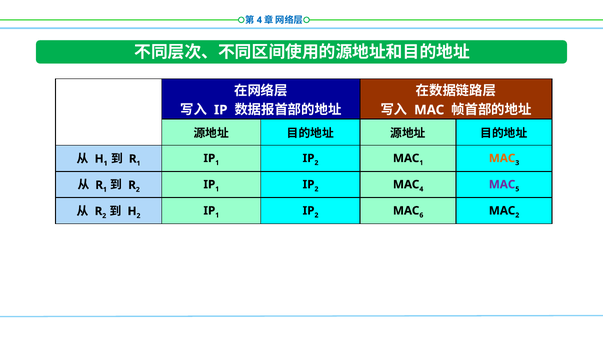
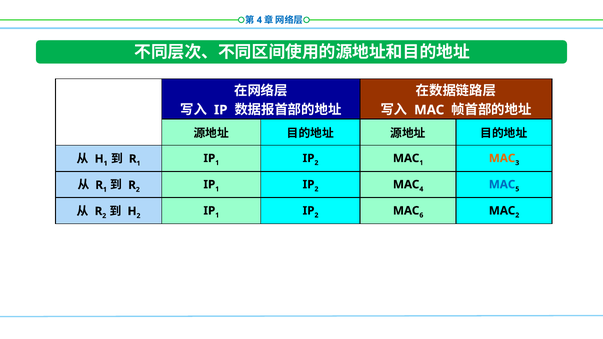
MAC at (502, 185) colour: purple -> blue
